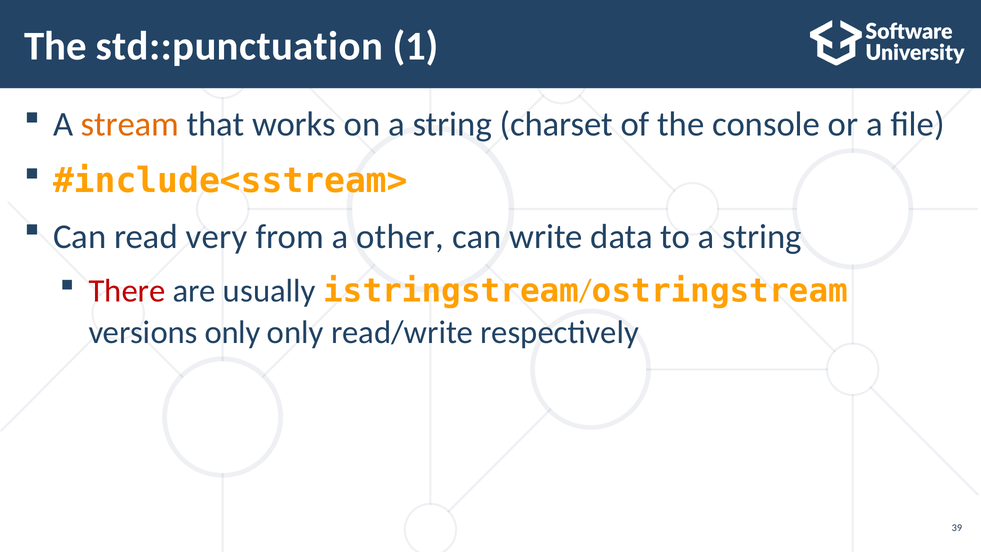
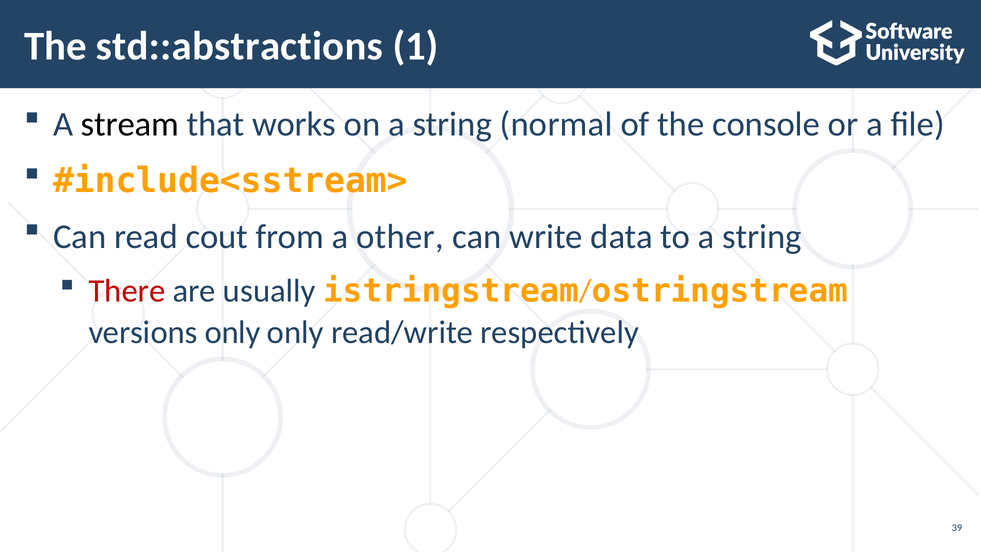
std::punctuation: std::punctuation -> std::abstractions
stream colour: orange -> black
charset: charset -> normal
very: very -> cout
